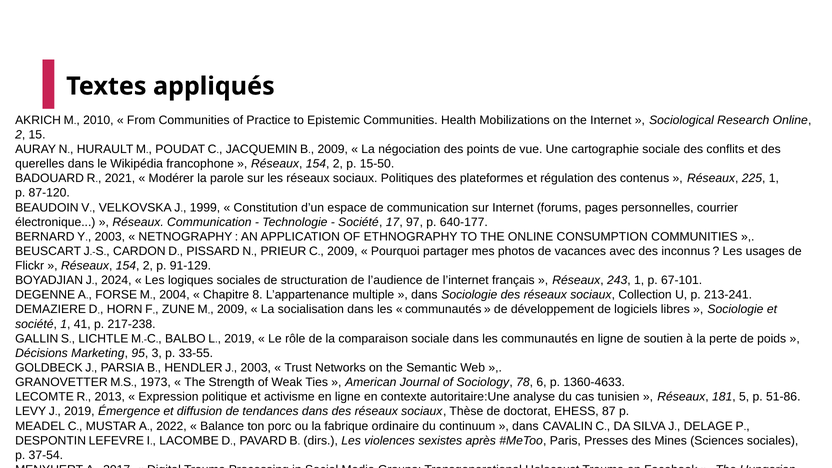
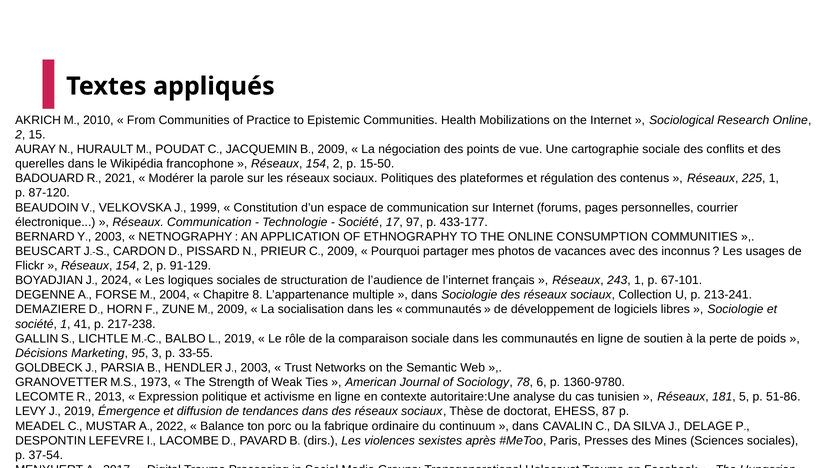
640‑177: 640‑177 -> 433‑177
1360‑4633: 1360‑4633 -> 1360‑9780
